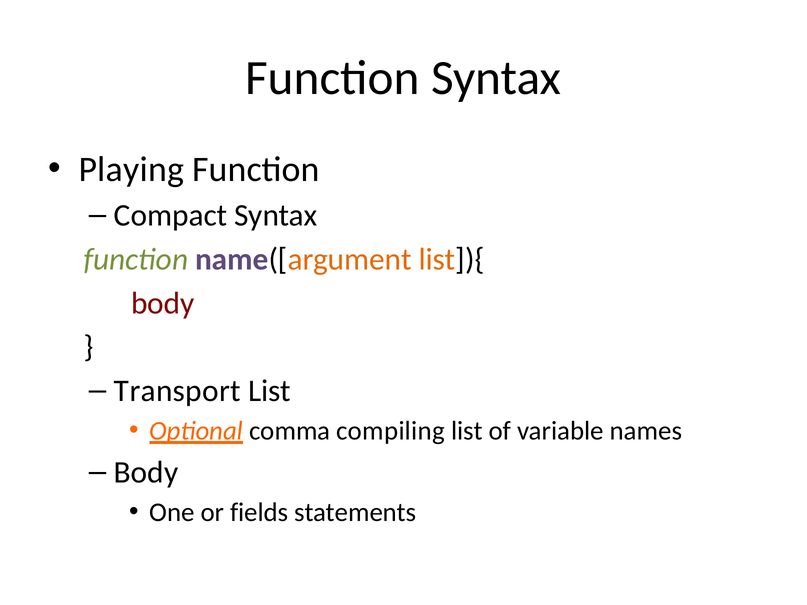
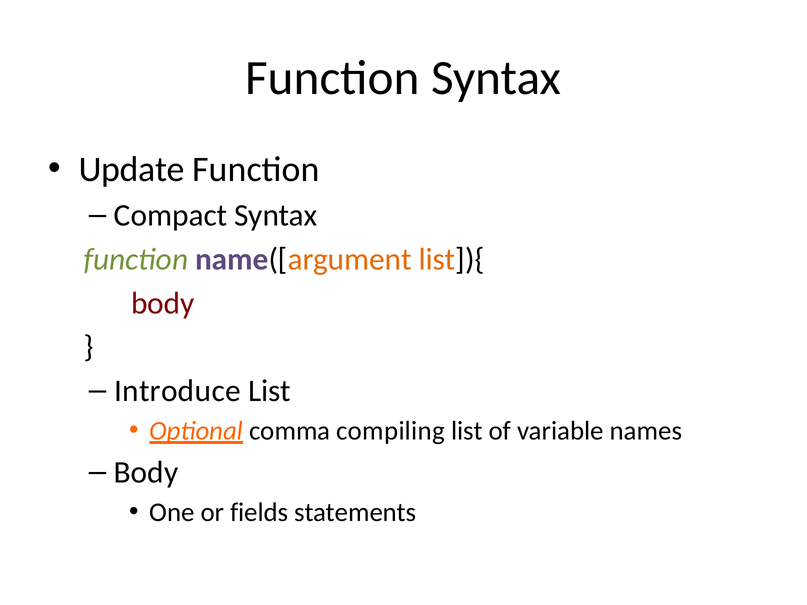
Playing: Playing -> Update
Transport: Transport -> Introduce
